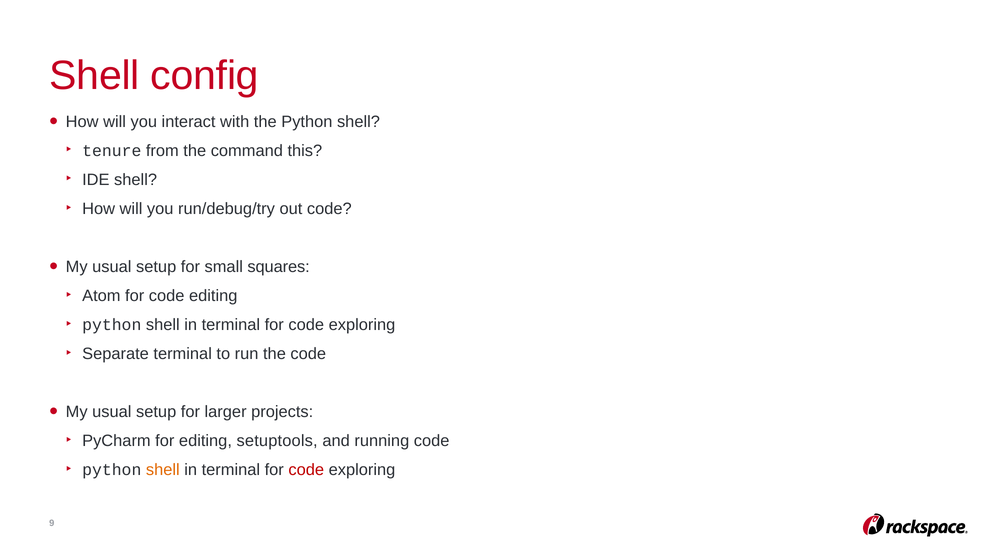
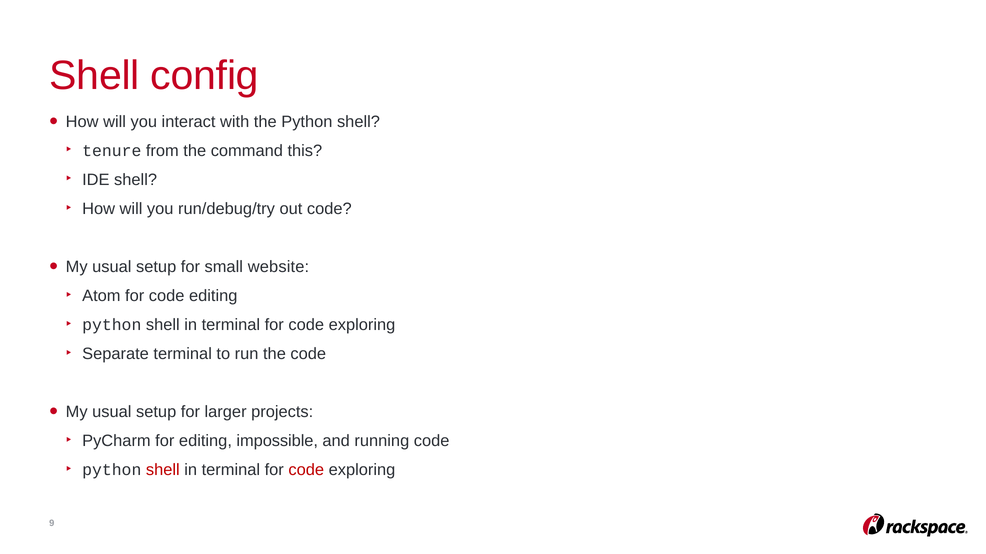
squares: squares -> website
setuptools: setuptools -> impossible
shell at (163, 470) colour: orange -> red
